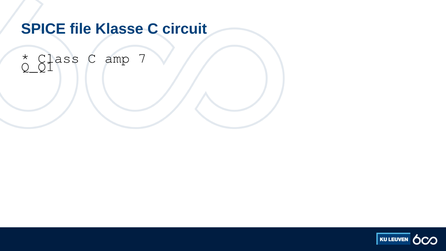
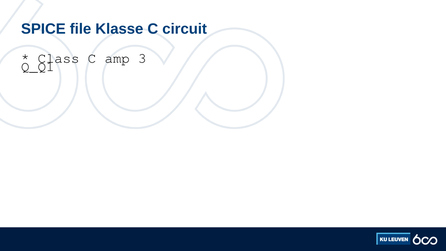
7: 7 -> 3
